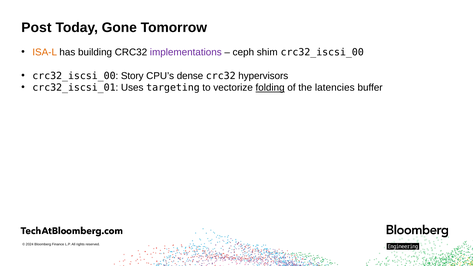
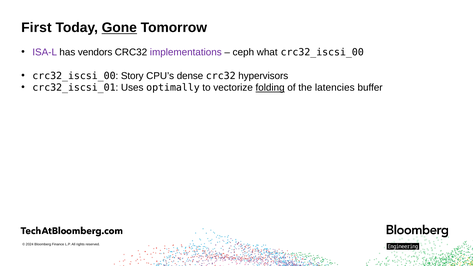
Post: Post -> First
Gone underline: none -> present
ISA-L colour: orange -> purple
building: building -> vendors
shim: shim -> what
targeting: targeting -> optimally
